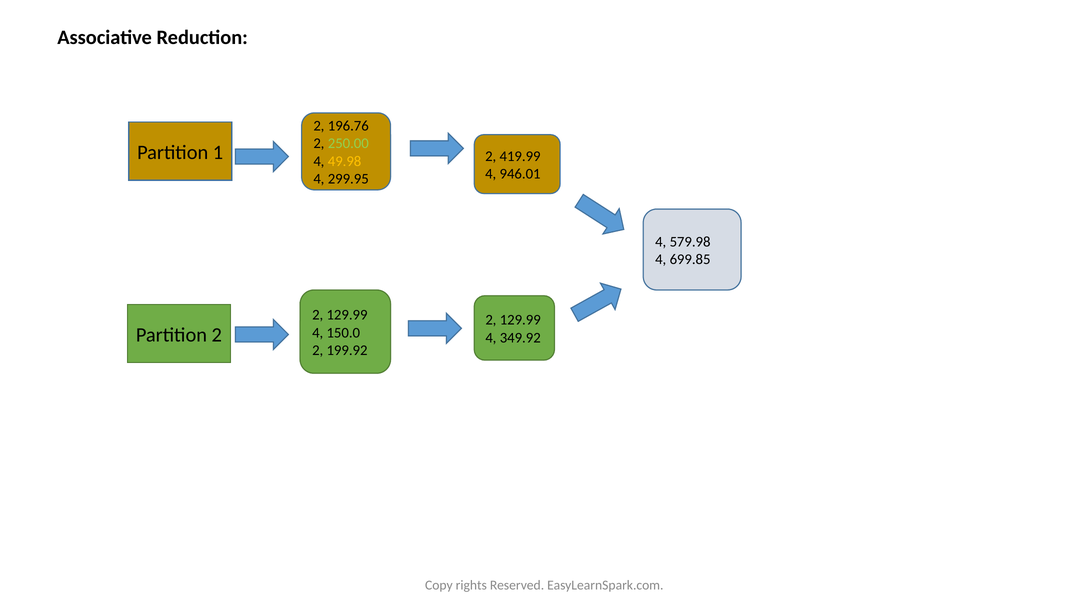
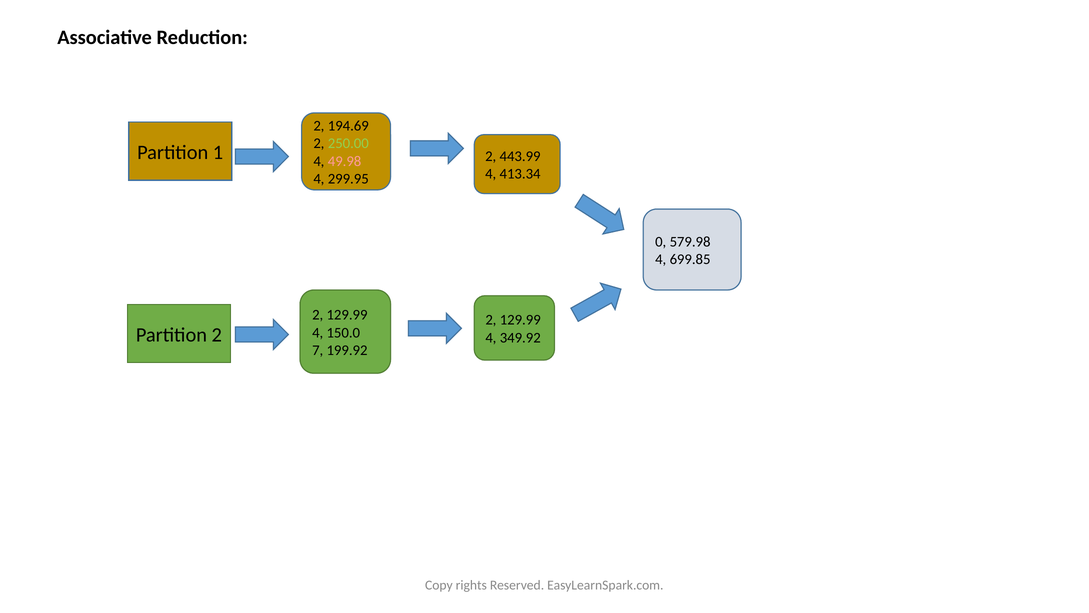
196.76: 196.76 -> 194.69
419.99: 419.99 -> 443.99
49.98 colour: yellow -> pink
946.01: 946.01 -> 413.34
4 at (661, 242): 4 -> 0
2 at (318, 350): 2 -> 7
